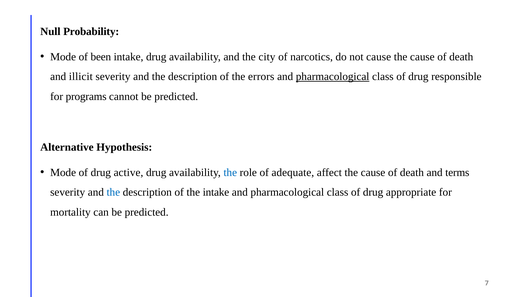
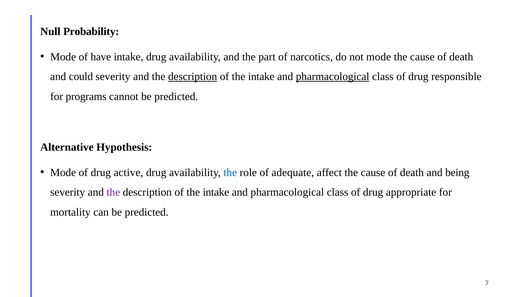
been: been -> have
city: city -> part
not cause: cause -> mode
illicit: illicit -> could
description at (193, 77) underline: none -> present
errors at (261, 77): errors -> intake
terms: terms -> being
the at (113, 193) colour: blue -> purple
